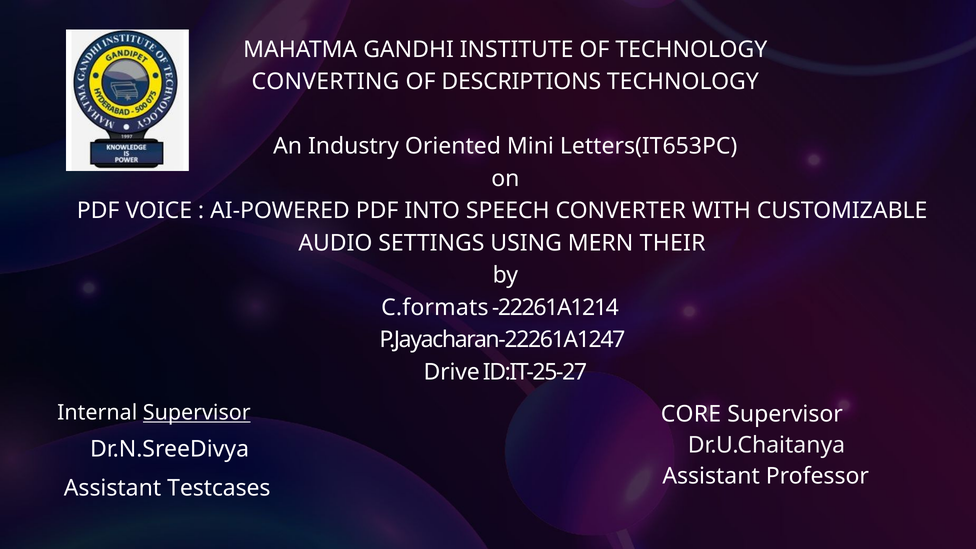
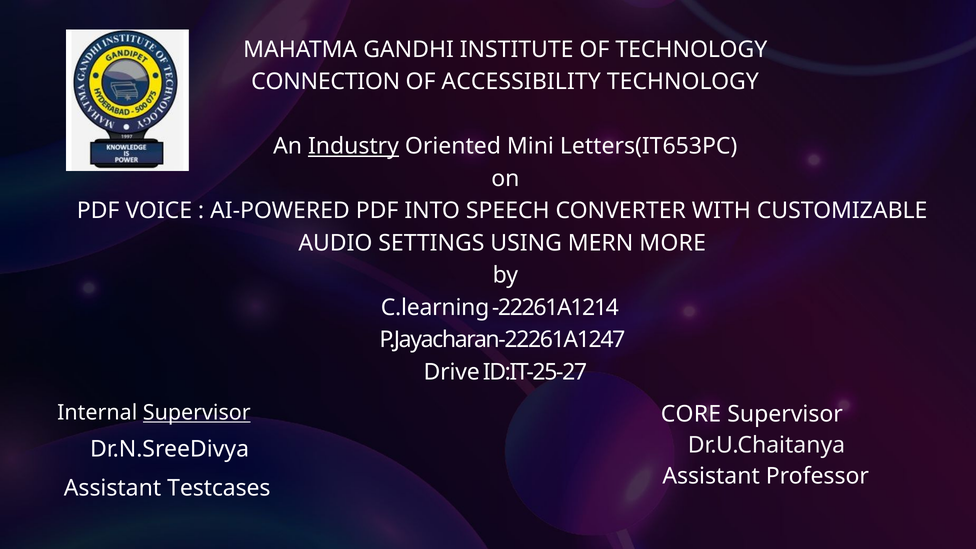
CONVERTING: CONVERTING -> CONNECTION
DESCRIPTIONS: DESCRIPTIONS -> ACCESSIBILITY
Industry underline: none -> present
THEIR: THEIR -> MORE
C.formats: C.formats -> C.learning
